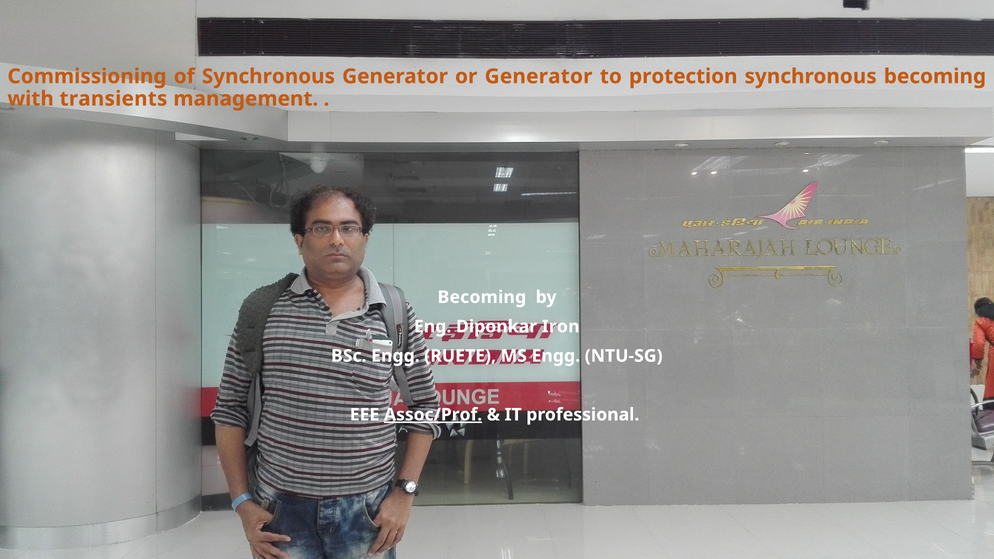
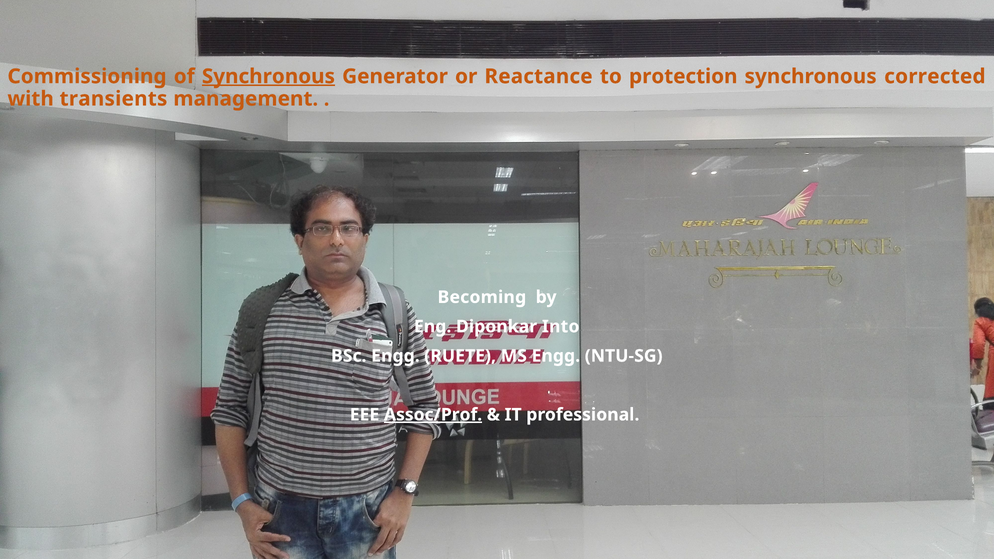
Synchronous at (268, 76) underline: none -> present
or Generator: Generator -> Reactance
synchronous becoming: becoming -> corrected
Iron: Iron -> Into
